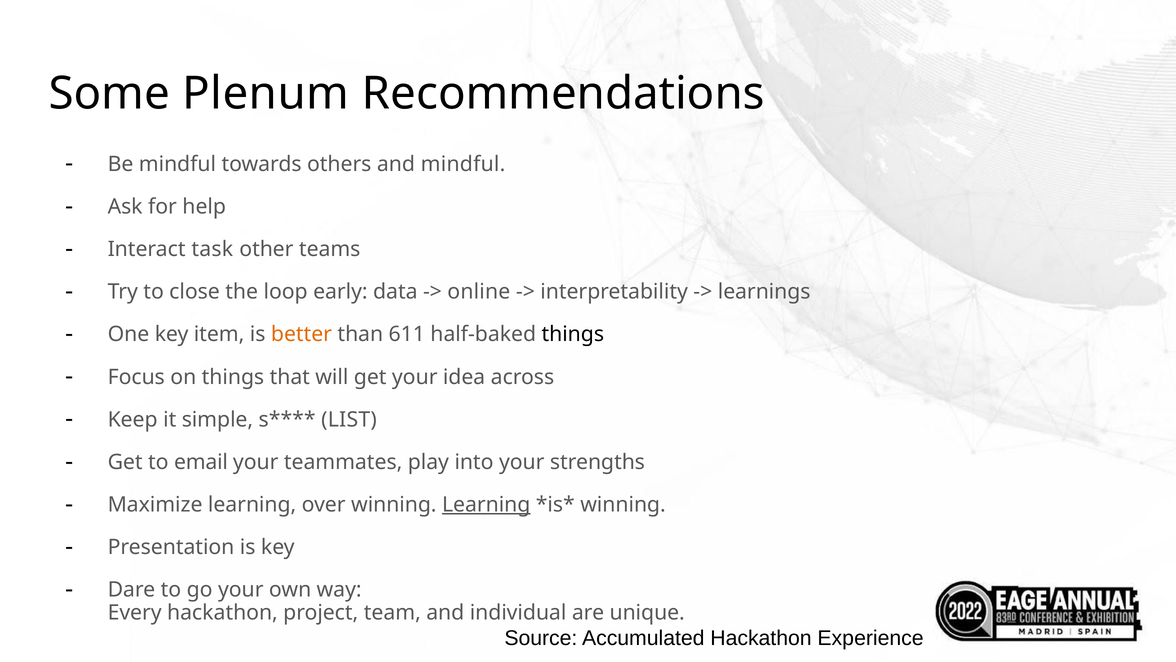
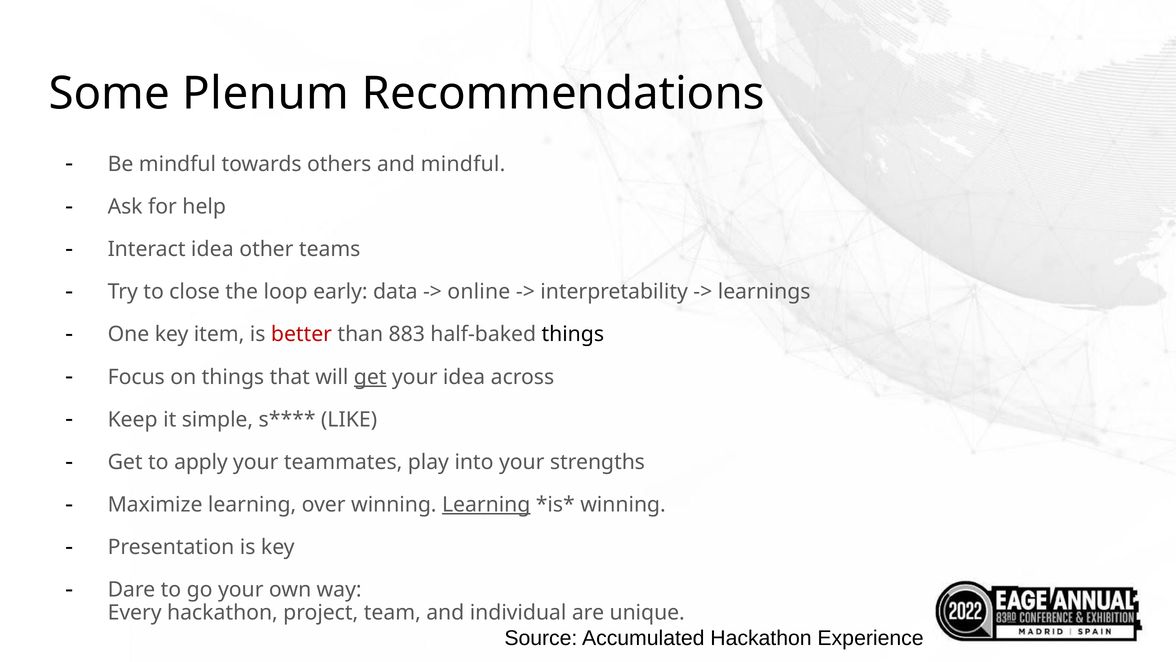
Interact task: task -> idea
better colour: orange -> red
611: 611 -> 883
get at (370, 377) underline: none -> present
LIST: LIST -> LIKE
email: email -> apply
